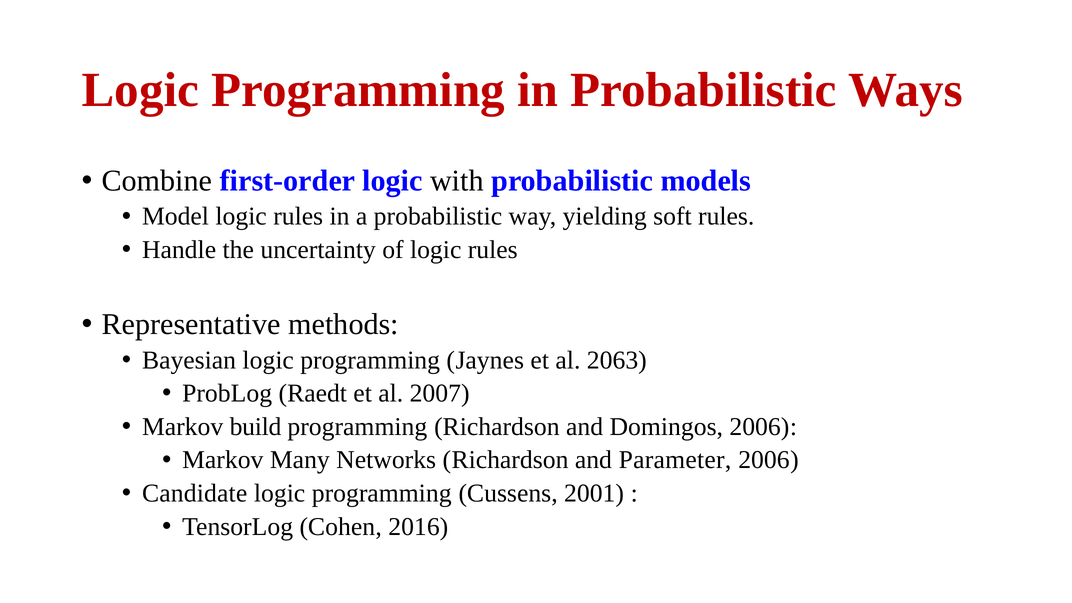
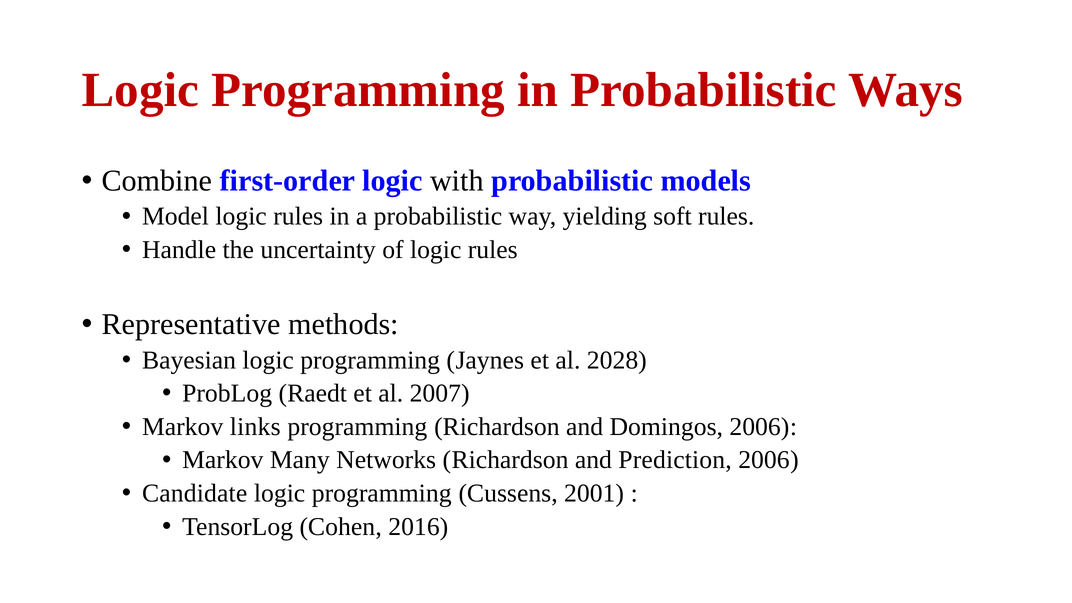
2063: 2063 -> 2028
build: build -> links
Parameter: Parameter -> Prediction
